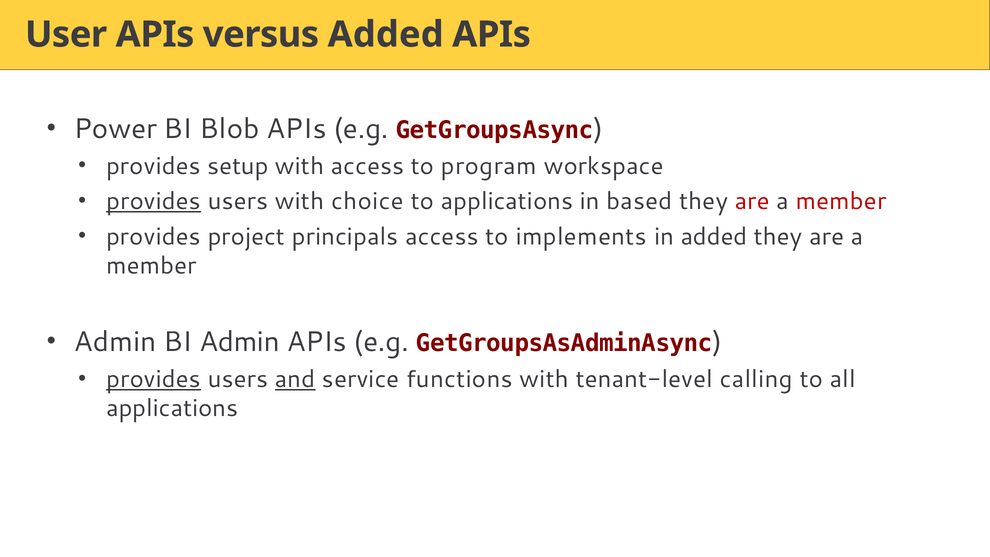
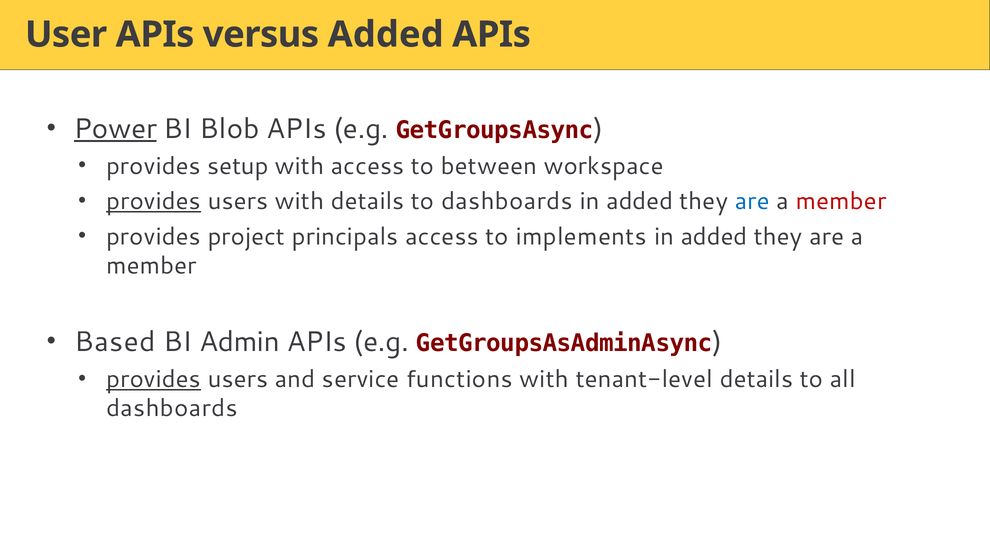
Power underline: none -> present
program: program -> between
with choice: choice -> details
to applications: applications -> dashboards
based at (639, 201): based -> added
are at (752, 201) colour: red -> blue
Admin at (115, 342): Admin -> Based
and underline: present -> none
tenant-level calling: calling -> details
applications at (172, 408): applications -> dashboards
